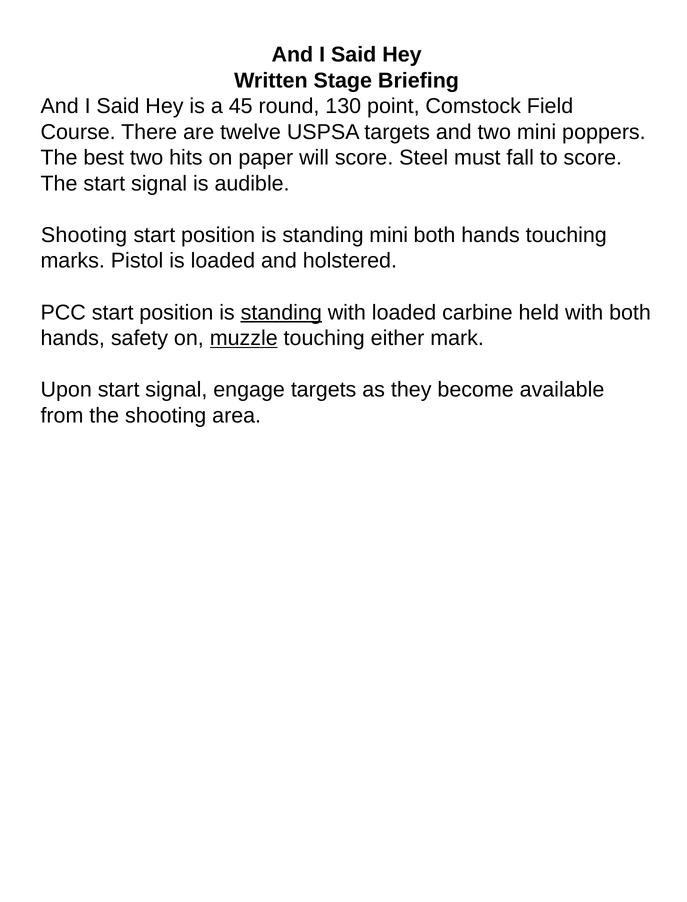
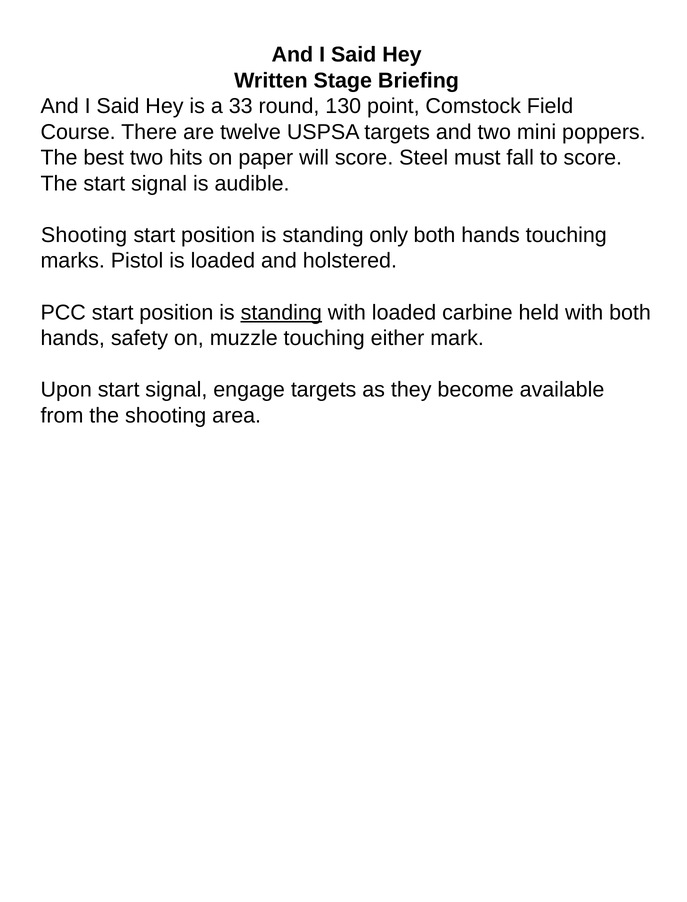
45: 45 -> 33
standing mini: mini -> only
muzzle underline: present -> none
